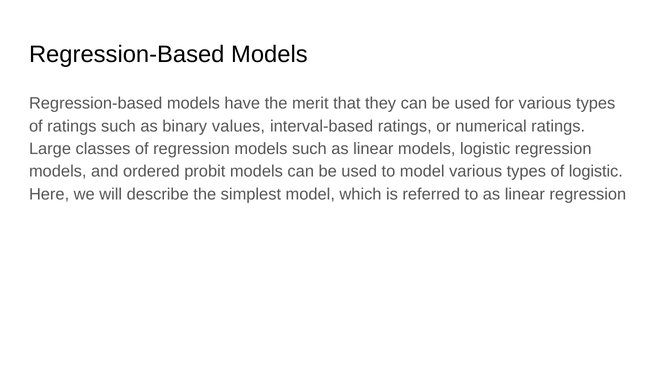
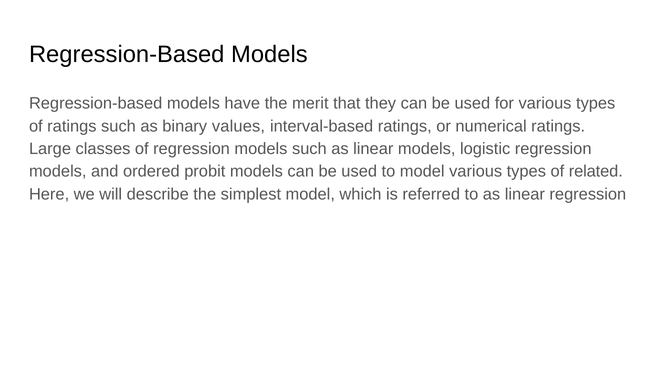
of logistic: logistic -> related
